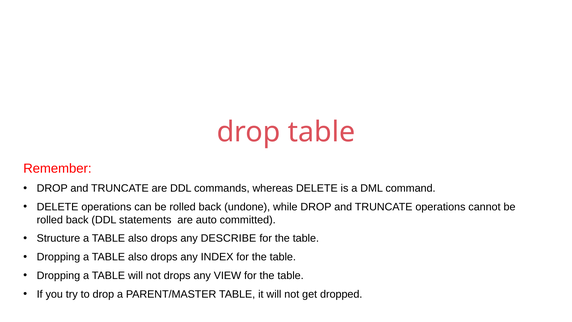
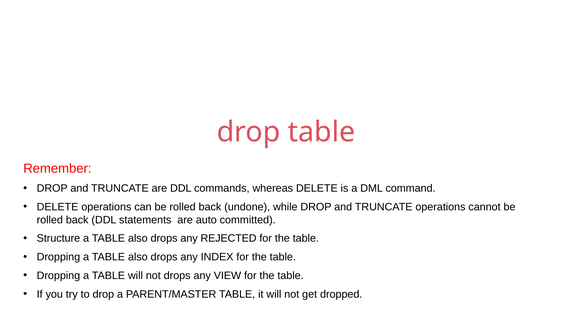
DESCRIBE: DESCRIBE -> REJECTED
